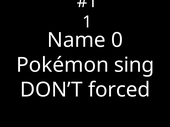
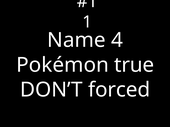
0: 0 -> 4
sing: sing -> true
